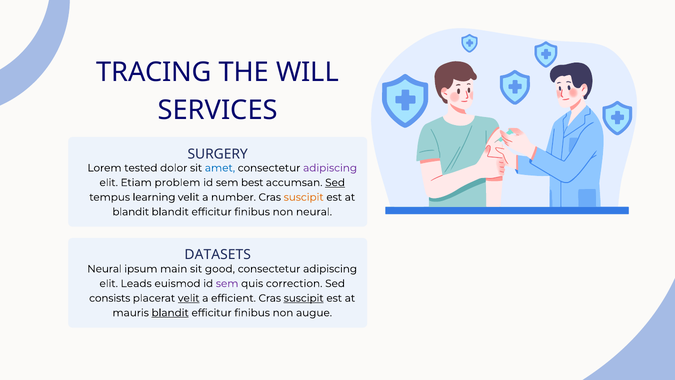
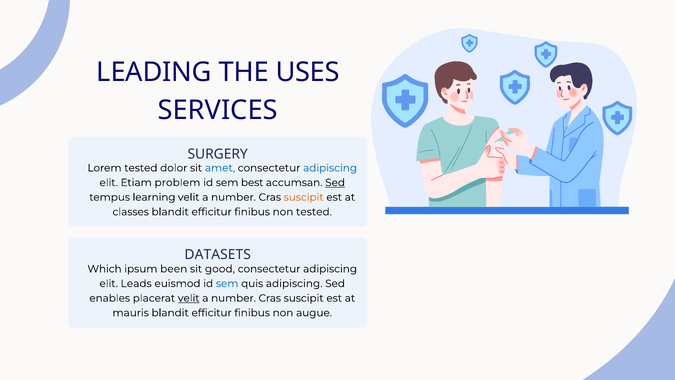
TRACING: TRACING -> LEADING
WILL: WILL -> USES
adipiscing at (330, 168) colour: purple -> blue
blandit at (131, 212): blandit -> classes
non neural: neural -> tested
Neural at (105, 269): Neural -> Which
main: main -> been
sem at (227, 283) colour: purple -> blue
quis correction: correction -> adipiscing
consists: consists -> enables
efficient at (233, 298): efficient -> number
suscipit at (304, 298) underline: present -> none
blandit at (170, 313) underline: present -> none
